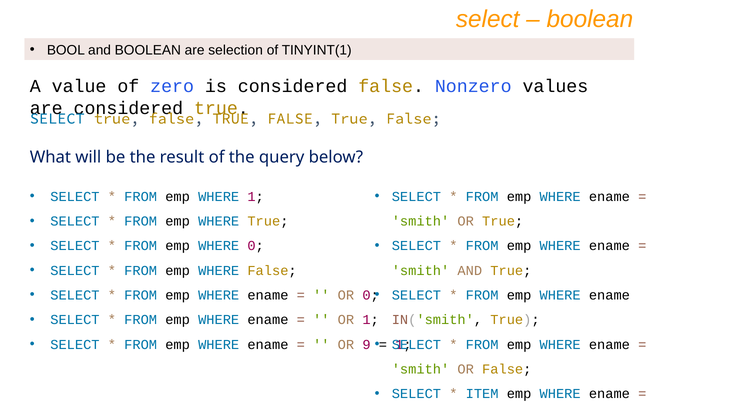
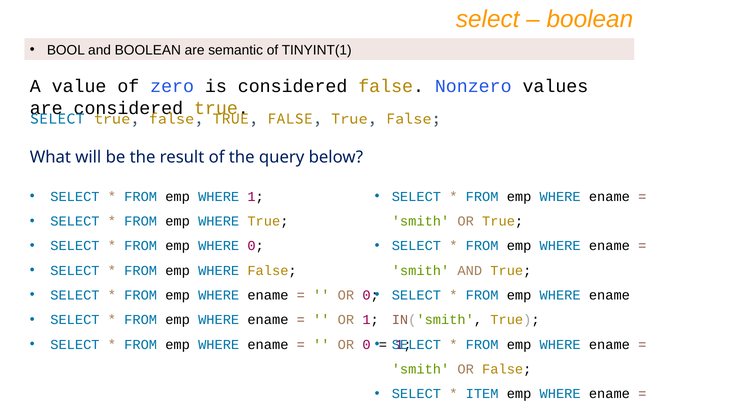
selection: selection -> semantic
9 at (366, 344): 9 -> 0
